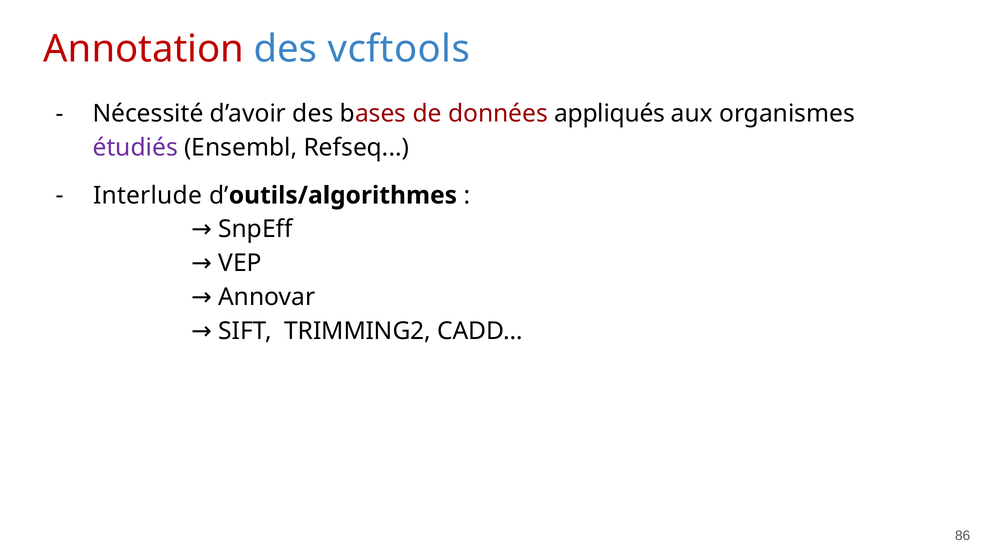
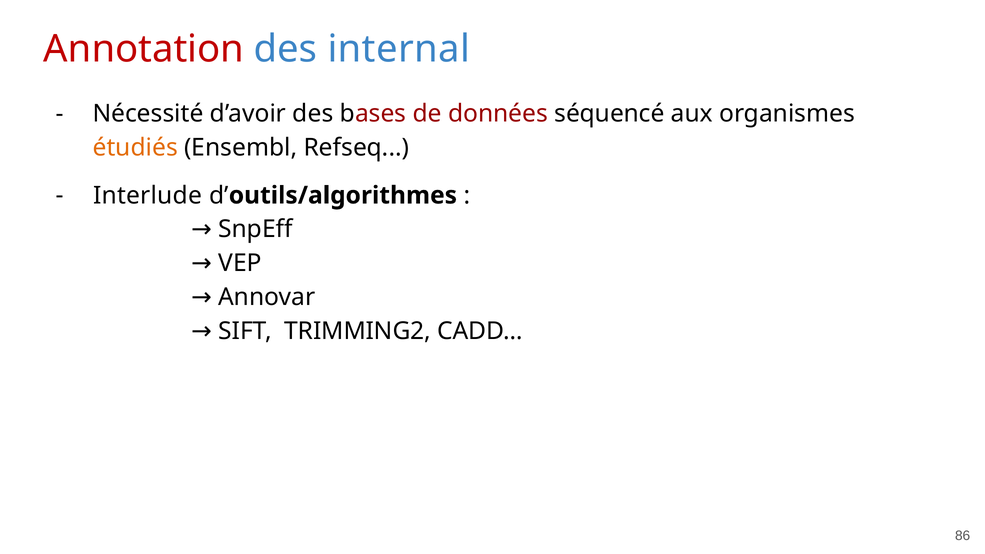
vcftools: vcftools -> internal
appliqués: appliqués -> séquencé
étudiés colour: purple -> orange
